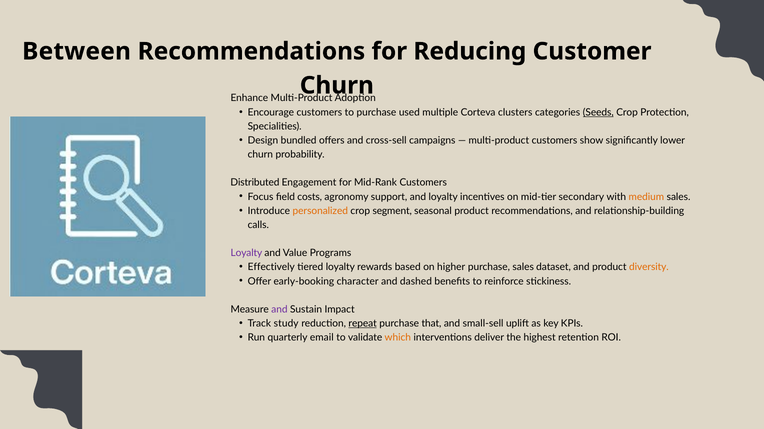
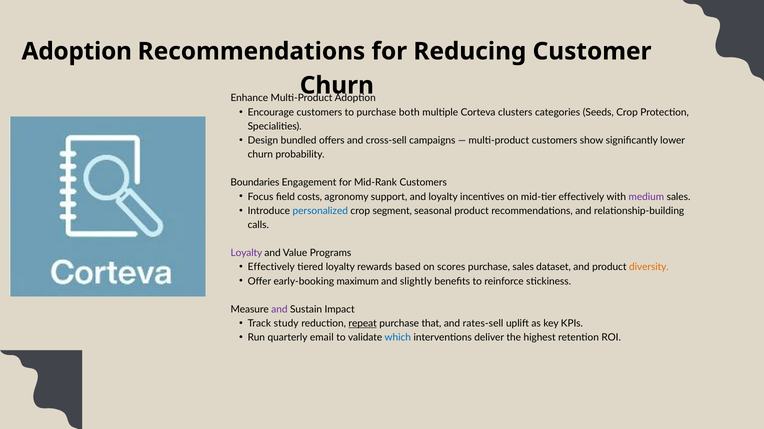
Between at (77, 51): Between -> Adoption
used: used -> both
Seeds underline: present -> none
Distributed: Distributed -> Boundaries
mid-tier secondary: secondary -> effectively
medium colour: orange -> purple
personalized colour: orange -> blue
higher: higher -> scores
character: character -> maximum
dashed: dashed -> slightly
small-sell: small-sell -> rates-sell
which colour: orange -> blue
